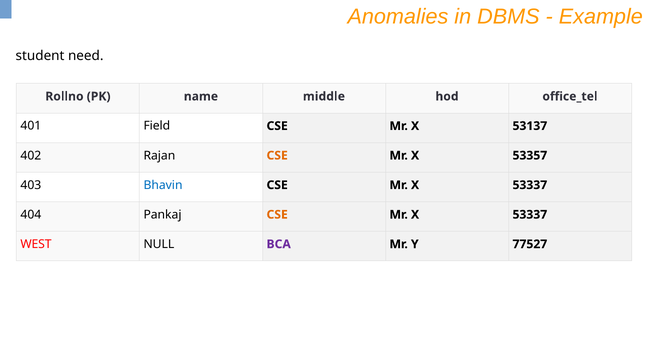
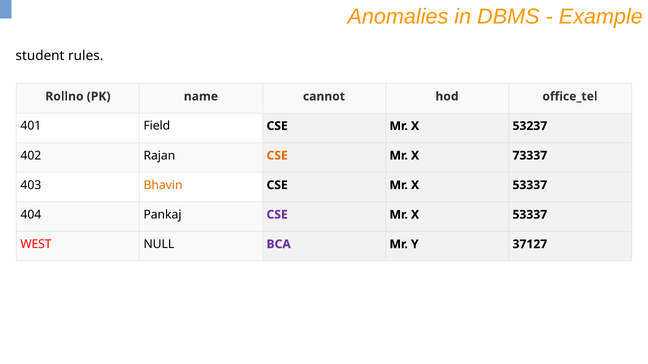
need: need -> rules
middle: middle -> cannot
53137: 53137 -> 53237
53357: 53357 -> 73337
Bhavin colour: blue -> orange
CSE at (277, 215) colour: orange -> purple
77527: 77527 -> 37127
